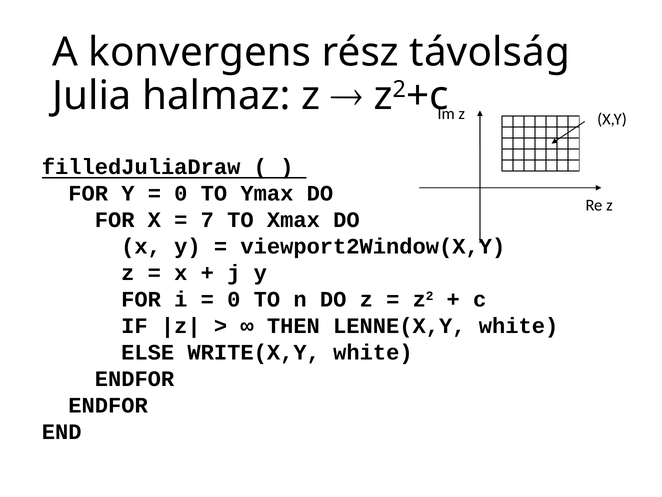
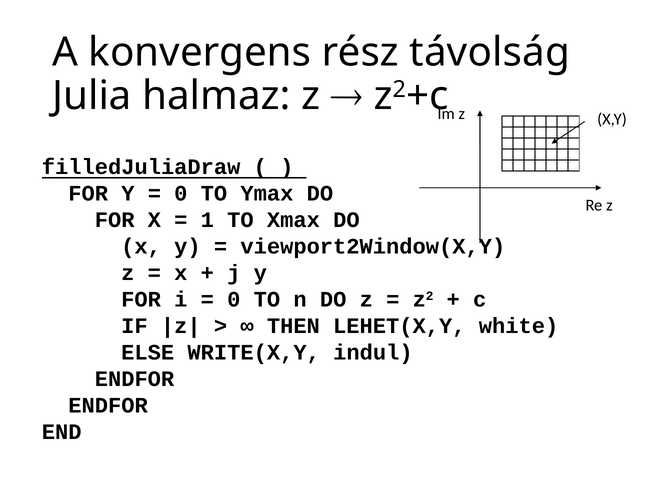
7: 7 -> 1
LENNE(X,Y: LENNE(X,Y -> LEHET(X,Y
WRITE(X,Y white: white -> indul
